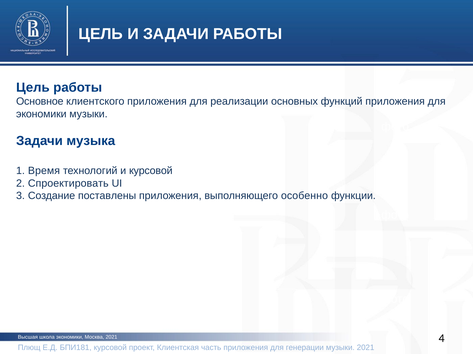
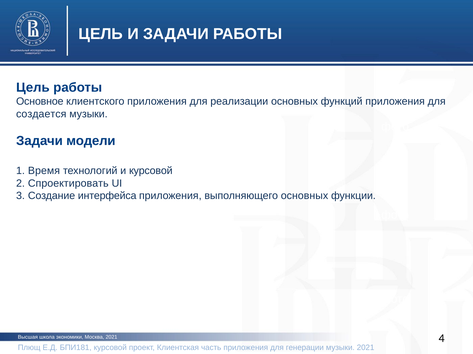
экономики at (41, 114): экономики -> создается
музыка: музыка -> модели
поставлены: поставлены -> интерфейса
выполняющего особенно: особенно -> основных
